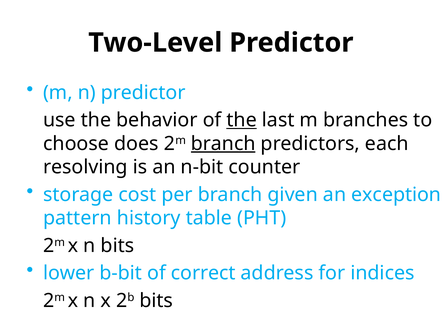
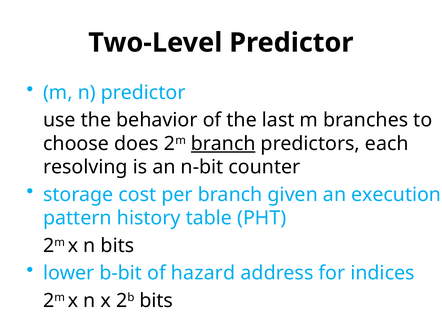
the at (242, 120) underline: present -> none
exception: exception -> execution
correct: correct -> hazard
